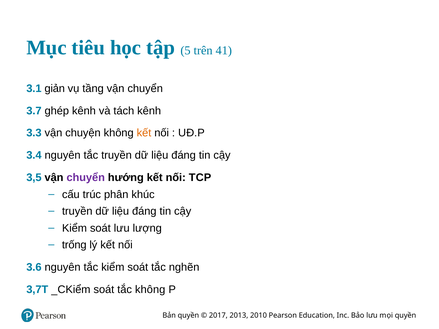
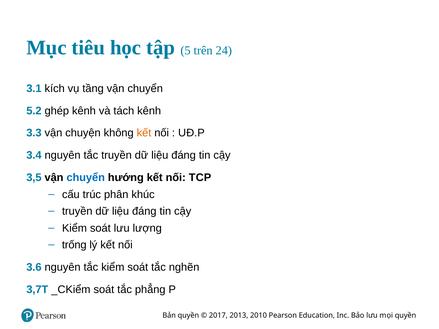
41: 41 -> 24
giản: giản -> kích
3.7: 3.7 -> 5.2
chuyển at (86, 178) colour: purple -> blue
tắc không: không -> phẳng
